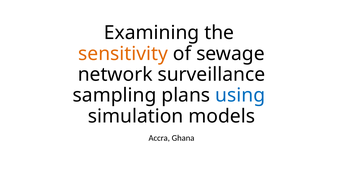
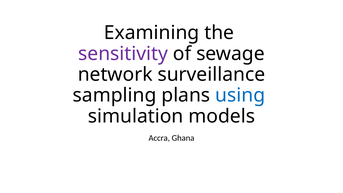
sensitivity colour: orange -> purple
